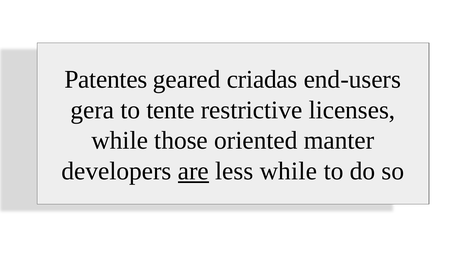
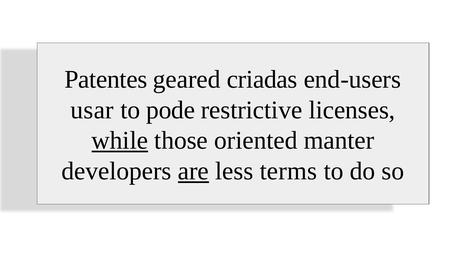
gera: gera -> usar
tente: tente -> pode
while at (120, 140) underline: none -> present
less while: while -> terms
